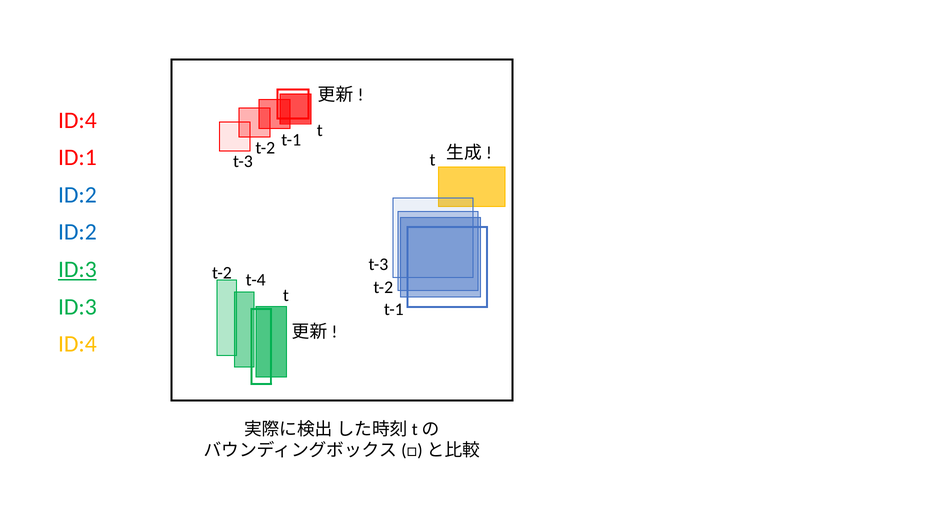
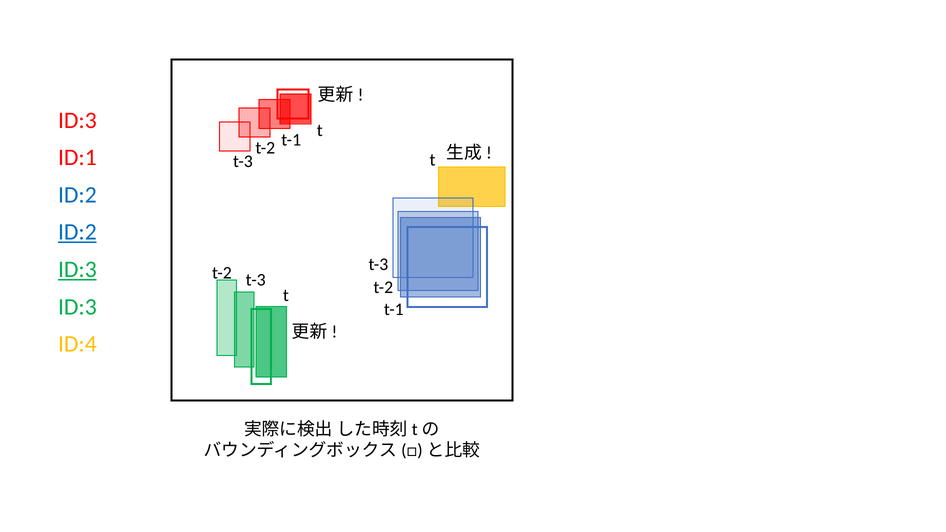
ID:4 at (77, 120): ID:4 -> ID:3
ID:2 at (77, 232) underline: none -> present
t-2 t-4: t-4 -> t-3
